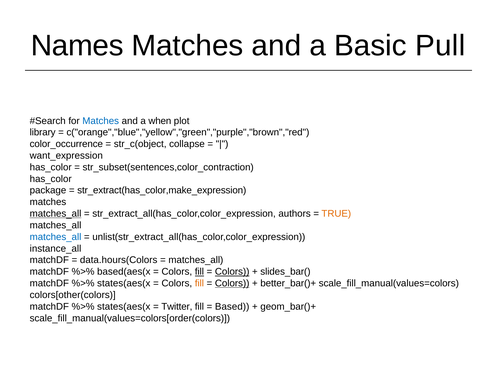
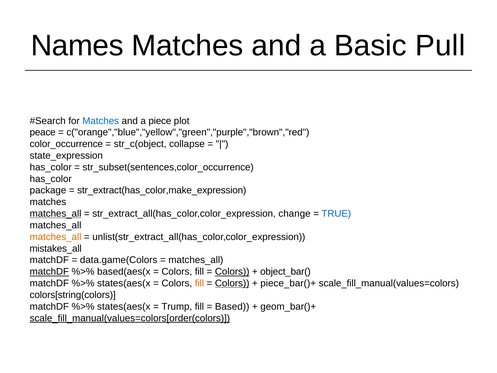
when: when -> piece
library: library -> peace
want_expression: want_expression -> state_expression
str_subset(sentences,color_contraction: str_subset(sentences,color_contraction -> str_subset(sentences,color_occurrence
authors: authors -> change
TRUE colour: orange -> blue
matches_all at (56, 237) colour: blue -> orange
instance_all: instance_all -> mistakes_all
data.hours(Colors: data.hours(Colors -> data.game(Colors
matchDF at (49, 272) underline: none -> present
fill at (199, 272) underline: present -> none
slides_bar(: slides_bar( -> object_bar(
better_bar()+: better_bar()+ -> piece_bar()+
colors[other(colors: colors[other(colors -> colors[string(colors
Twitter: Twitter -> Trump
scale_fill_manual(values=colors[order(colors underline: none -> present
